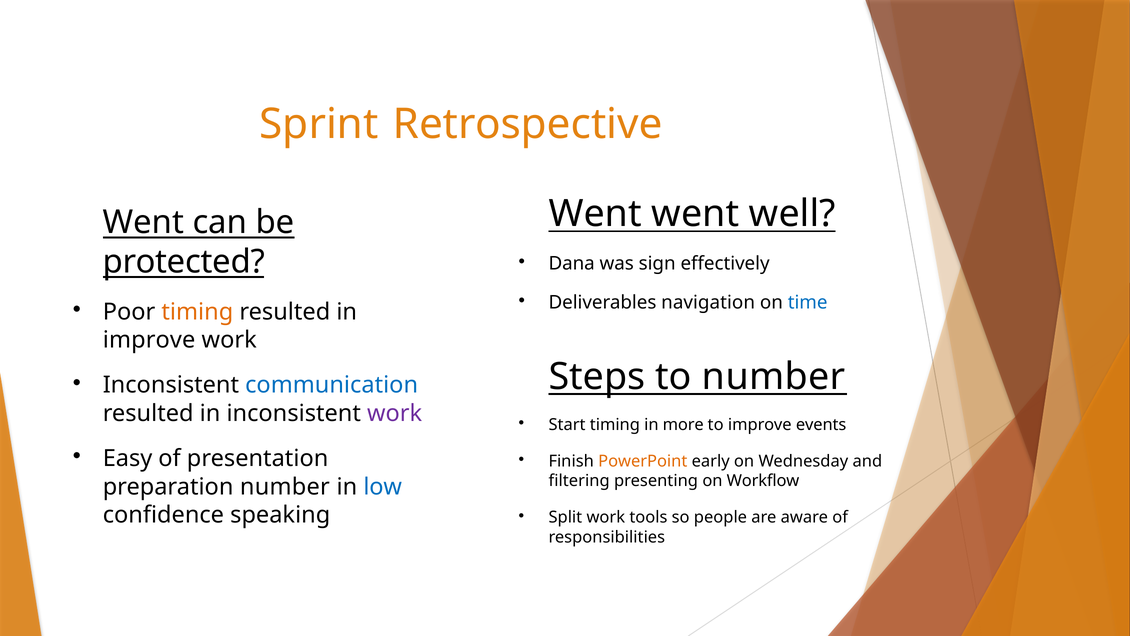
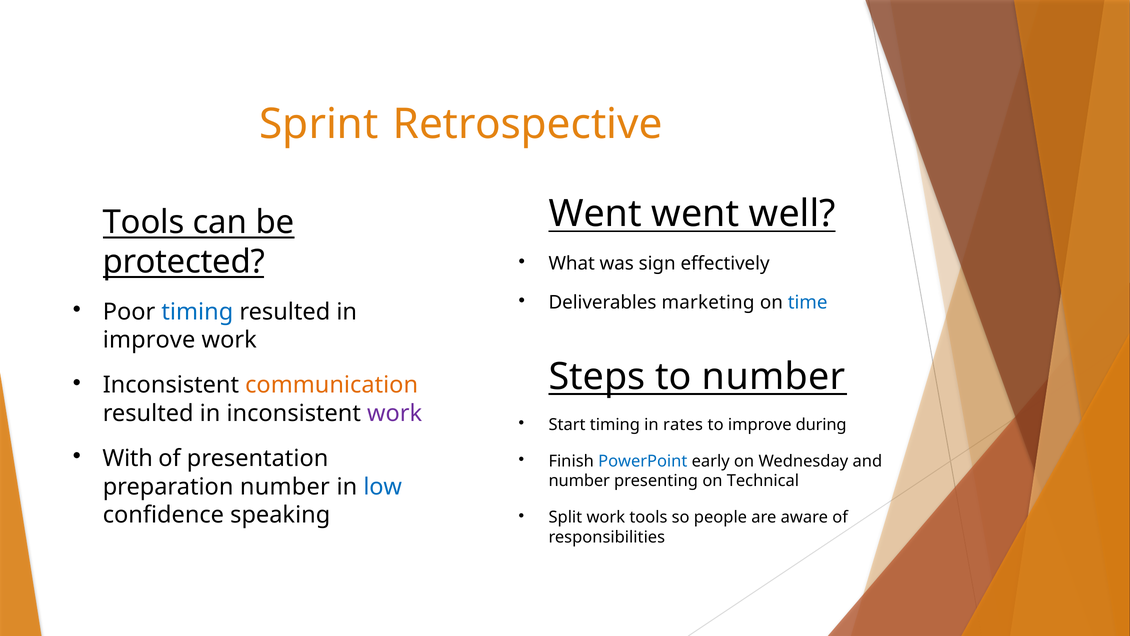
Went at (143, 222): Went -> Tools
Dana: Dana -> What
navigation: navigation -> marketing
timing at (197, 312) colour: orange -> blue
communication colour: blue -> orange
more: more -> rates
events: events -> during
Easy: Easy -> With
PowerPoint colour: orange -> blue
filtering at (579, 481): filtering -> number
Workflow: Workflow -> Technical
